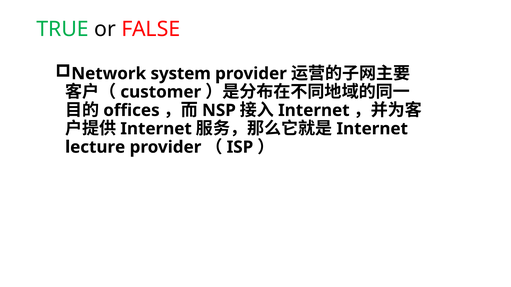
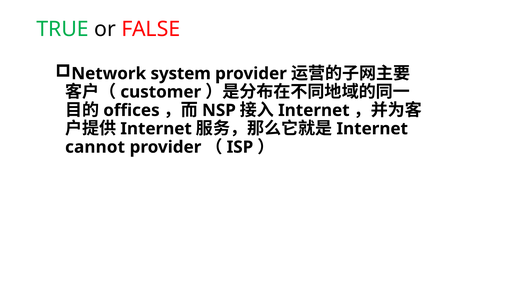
lecture: lecture -> cannot
